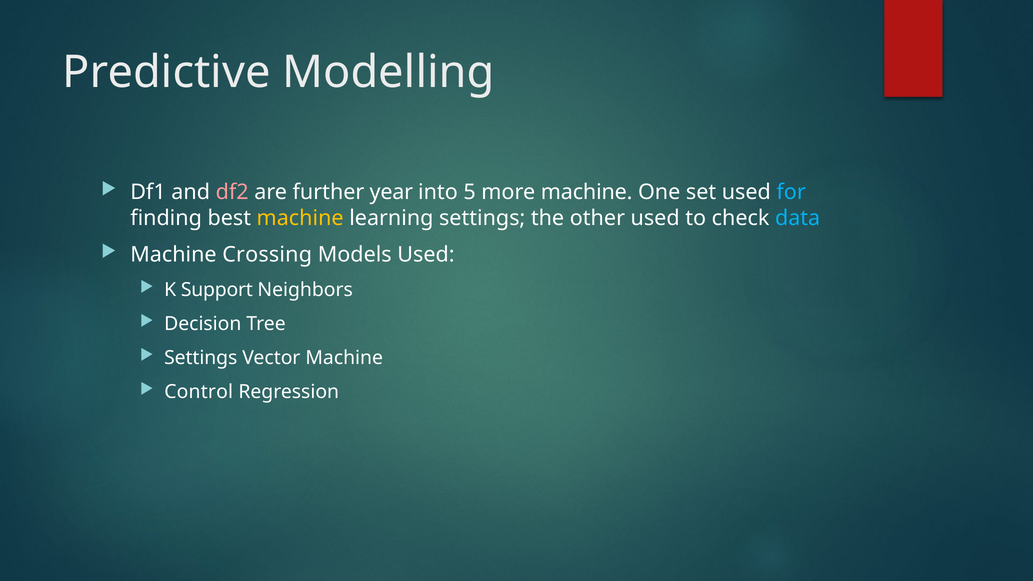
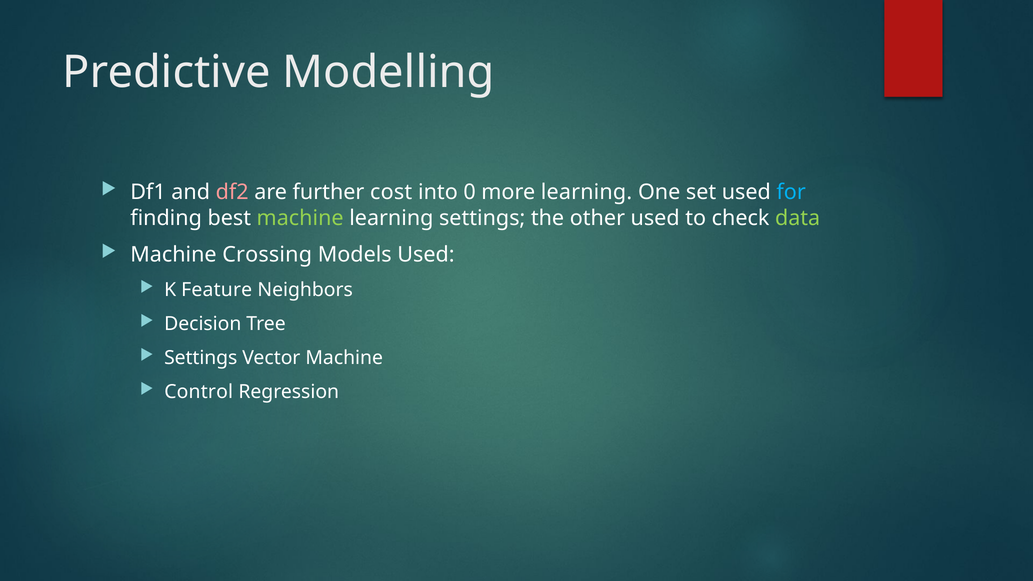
year: year -> cost
5: 5 -> 0
more machine: machine -> learning
machine at (300, 218) colour: yellow -> light green
data colour: light blue -> light green
Support: Support -> Feature
